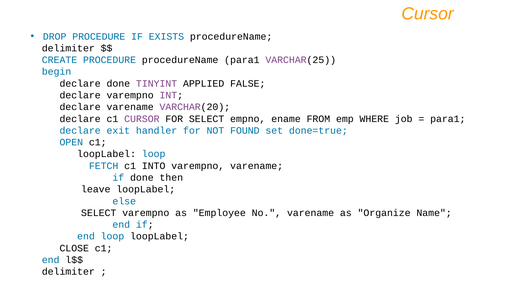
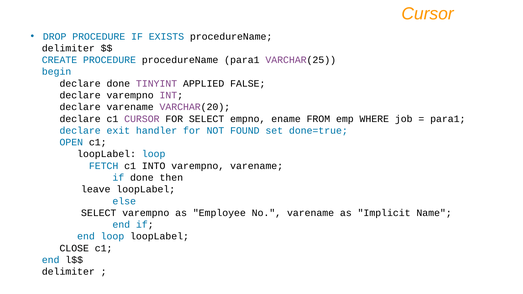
Organize: Organize -> Implicit
